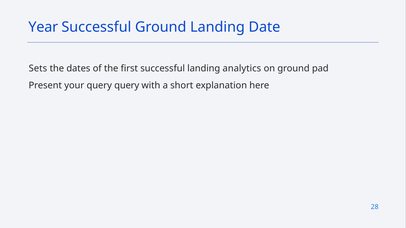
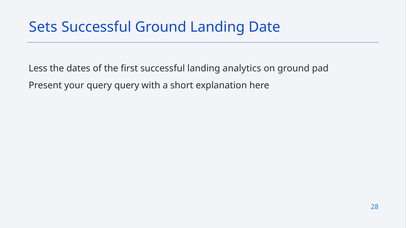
Year: Year -> Sets
Sets: Sets -> Less
